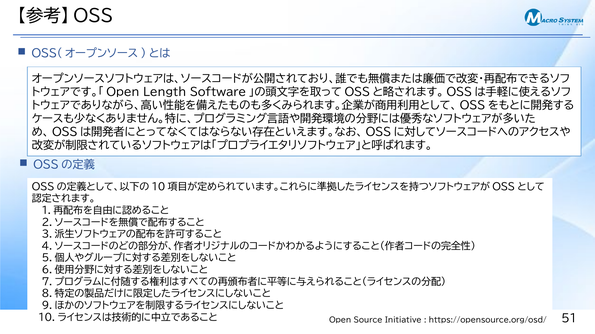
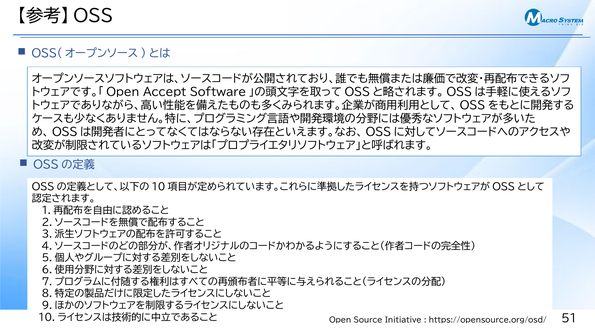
Length: Length -> Accept
